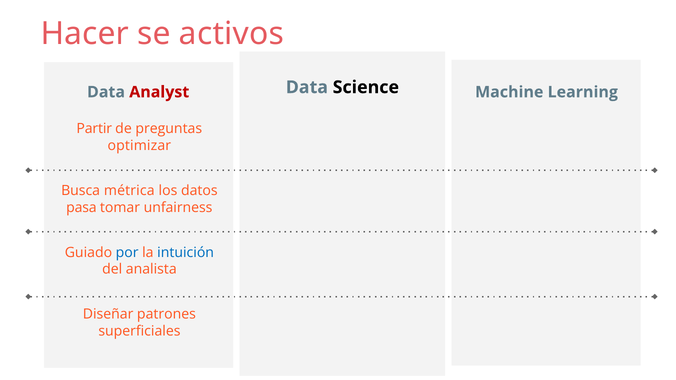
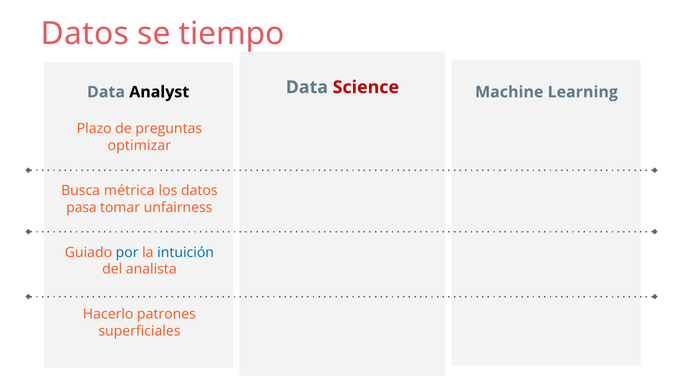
Hacer at (85, 34): Hacer -> Datos
activos: activos -> tiempo
Analyst colour: red -> black
Science colour: black -> red
Partir: Partir -> Plazo
Diseñar: Diseñar -> Hacerlo
